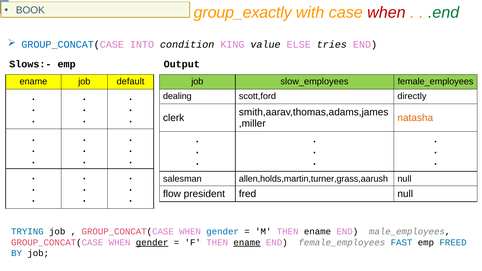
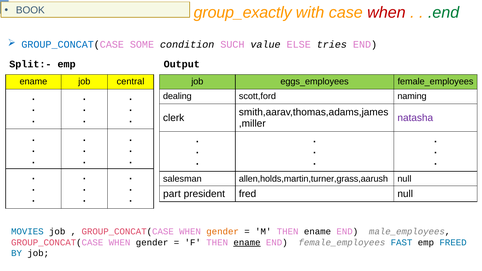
INTO: INTO -> SOME
KING: KING -> SUCH
Slows:-: Slows:- -> Split:-
default: default -> central
slow_employees: slow_employees -> eggs_employees
directly: directly -> naming
natasha colour: orange -> purple
flow: flow -> part
TRYING: TRYING -> MOVIES
gender at (223, 232) colour: blue -> orange
gender at (152, 242) underline: present -> none
